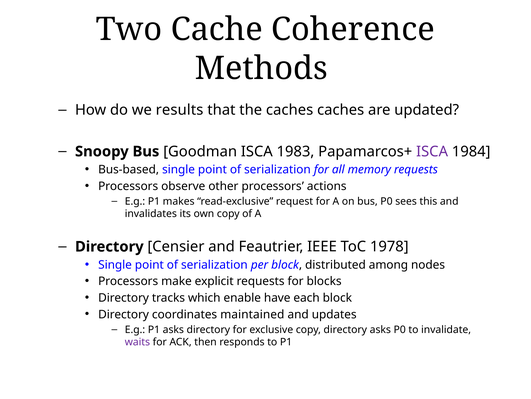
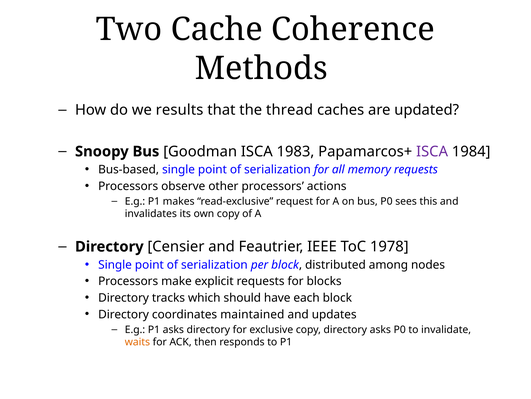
the caches: caches -> thread
enable: enable -> should
waits colour: purple -> orange
